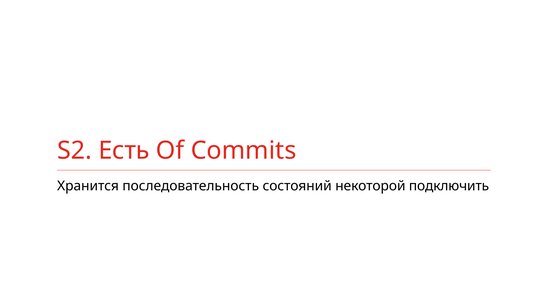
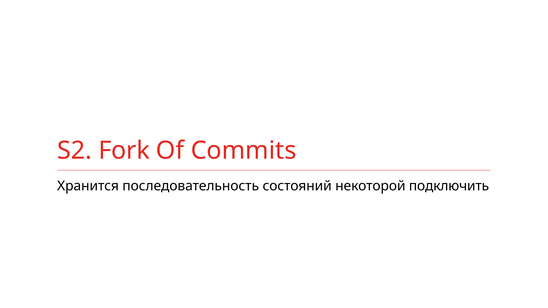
Есть: Есть -> Fork
